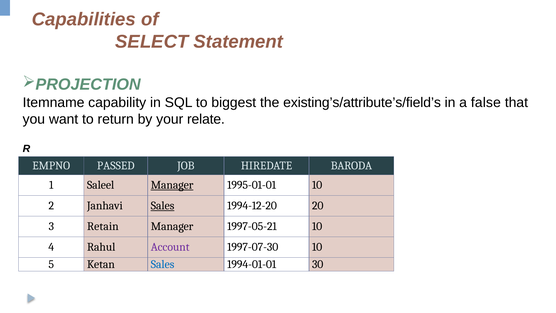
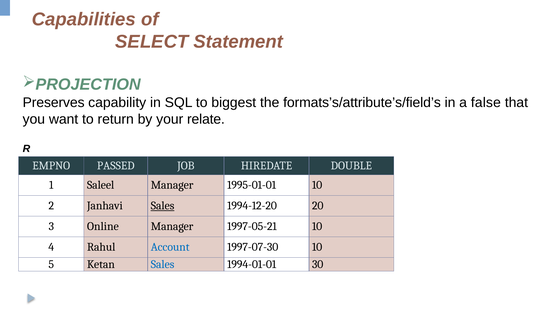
Itemname: Itemname -> Preserves
existing’s/attribute’s/field’s: existing’s/attribute’s/field’s -> formats’s/attribute’s/field’s
BARODA: BARODA -> DOUBLE
Manager at (172, 185) underline: present -> none
Retain: Retain -> Online
Account colour: purple -> blue
